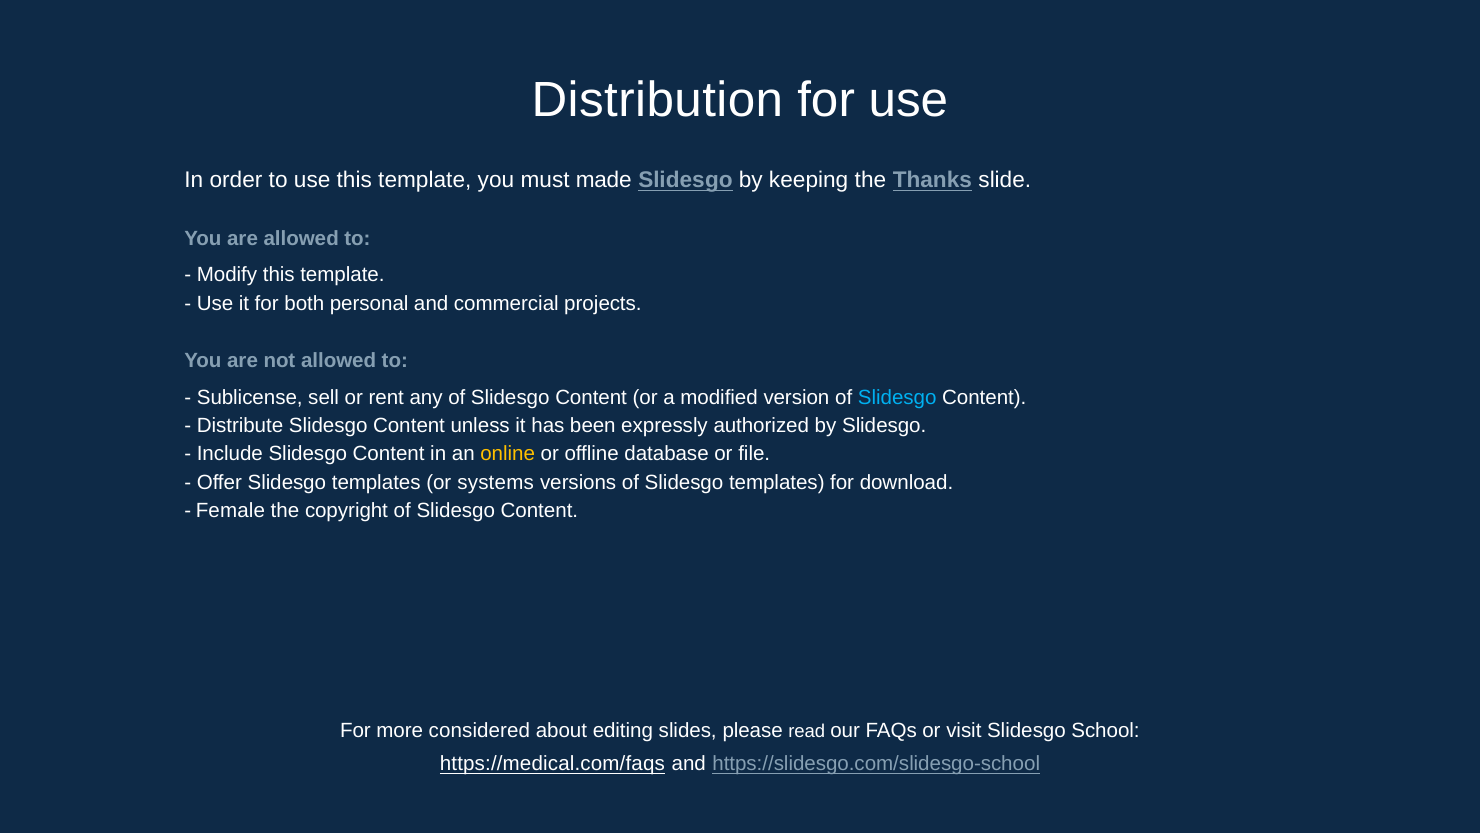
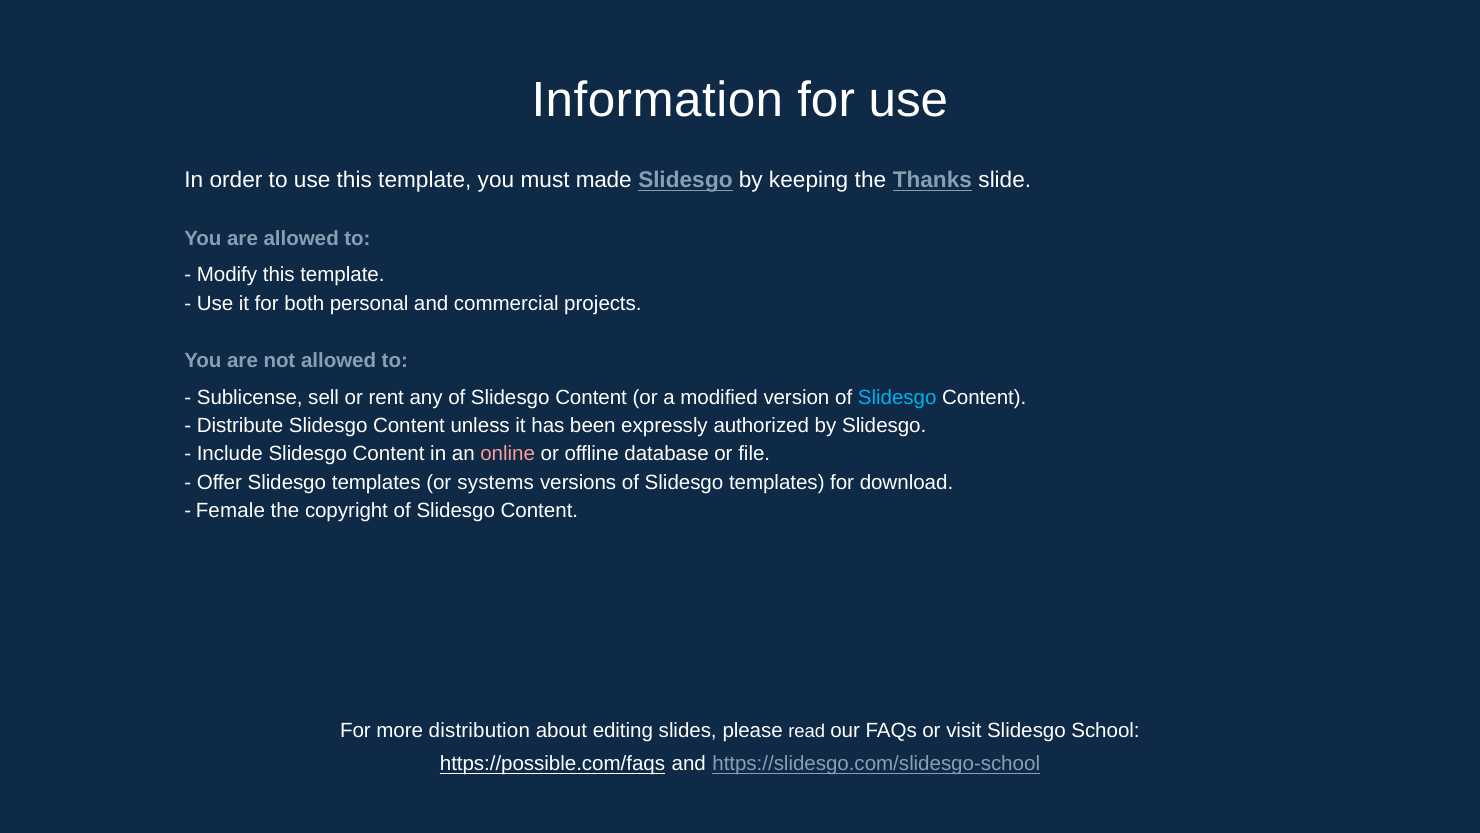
Distribution: Distribution -> Information
online colour: yellow -> pink
considered: considered -> distribution
https://medical.com/faqs: https://medical.com/faqs -> https://possible.com/faqs
